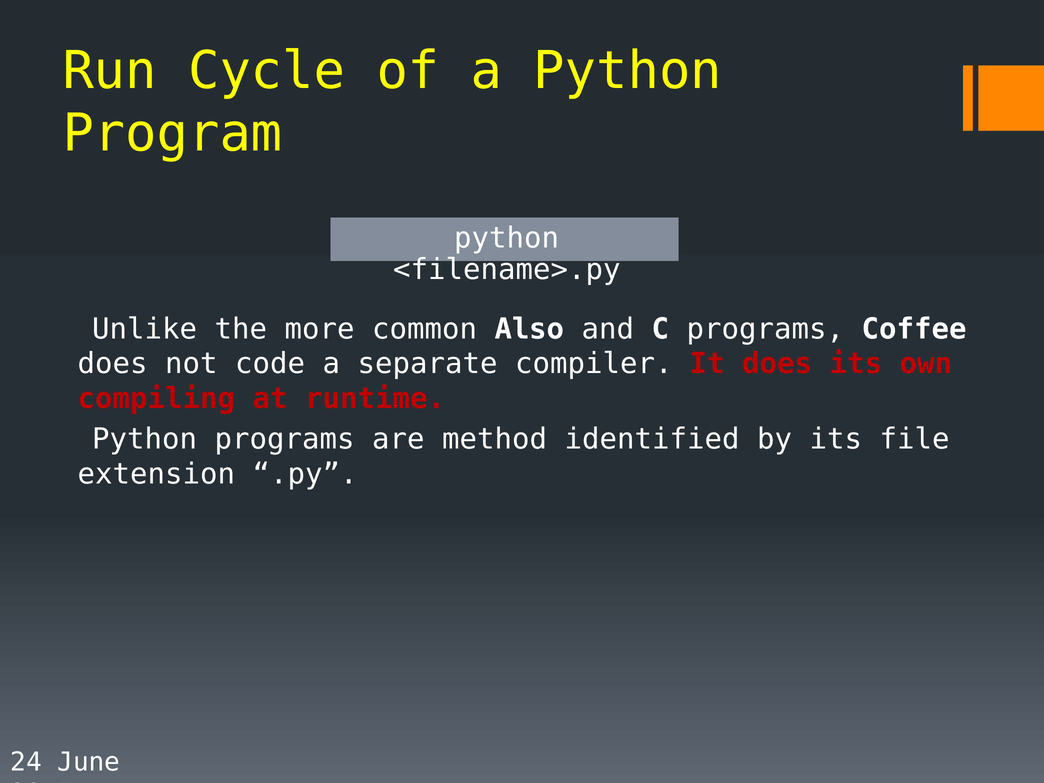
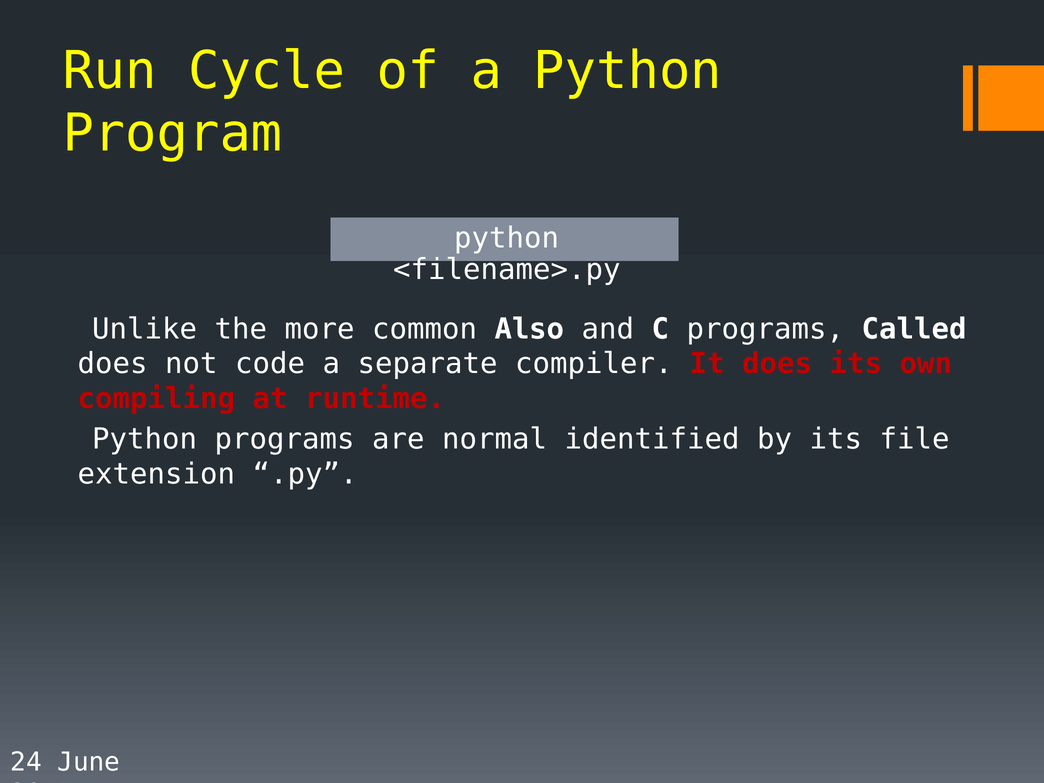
Coffee: Coffee -> Called
method: method -> normal
